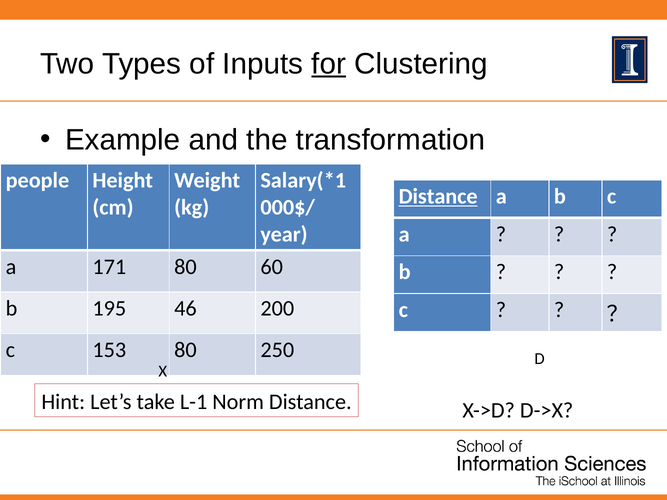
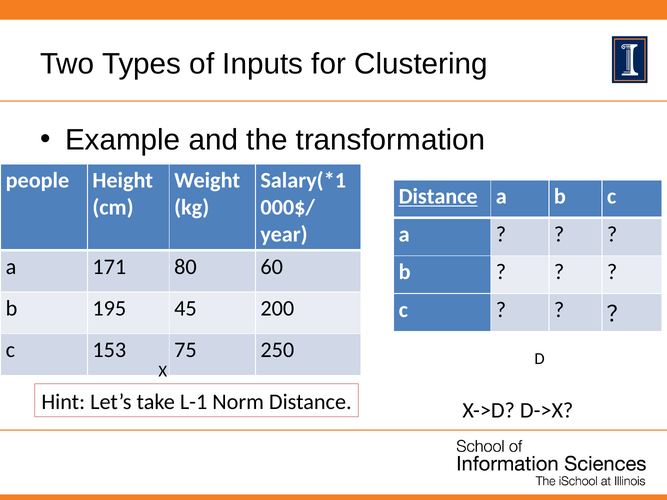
for underline: present -> none
46: 46 -> 45
153 80: 80 -> 75
